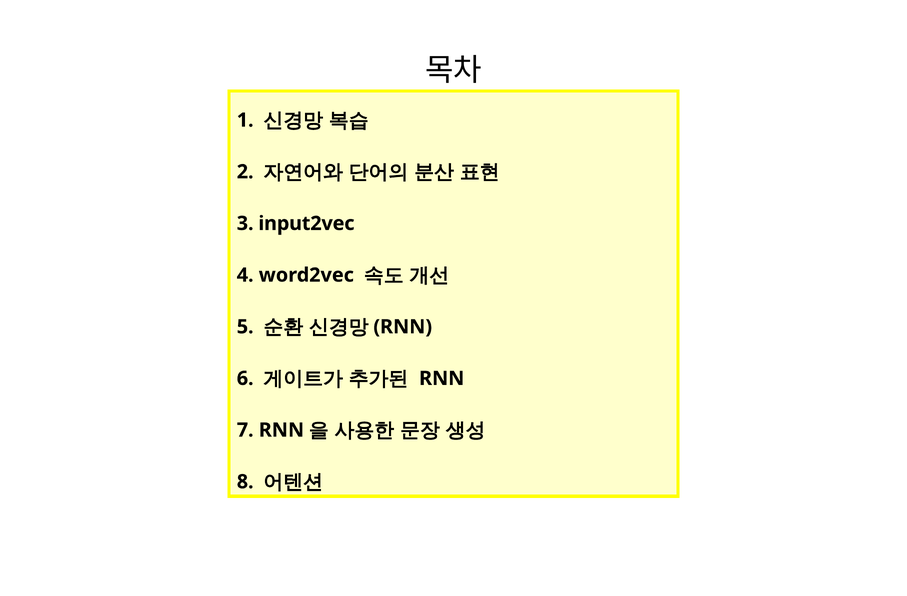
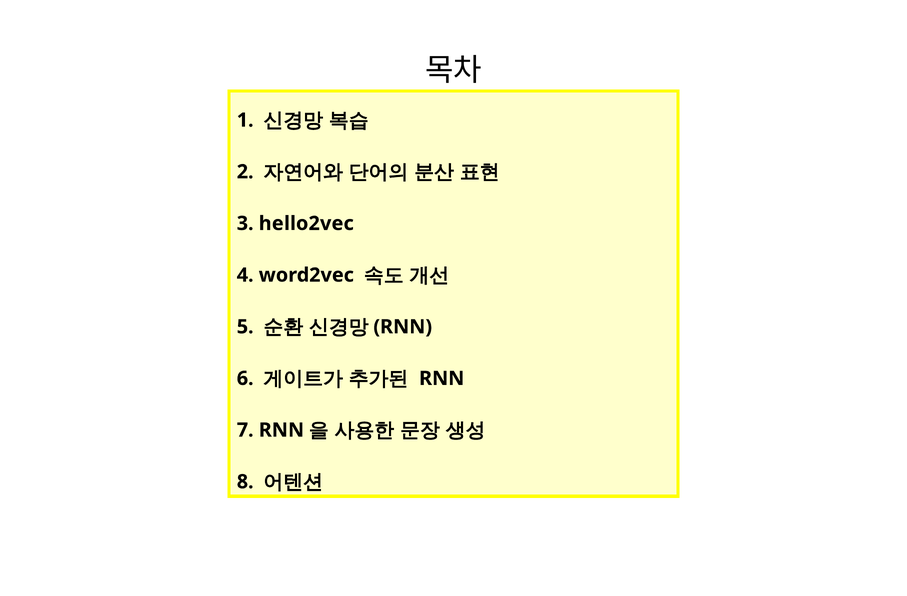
input2vec: input2vec -> hello2vec
